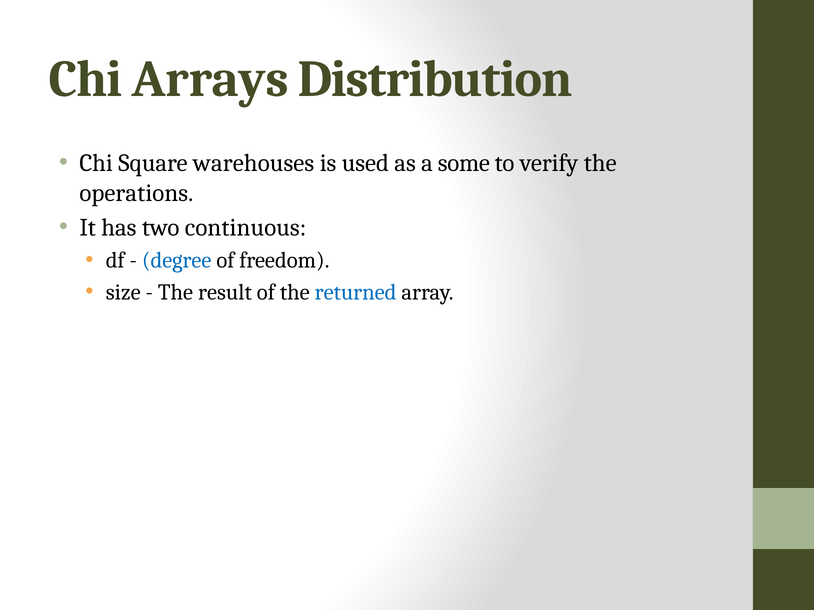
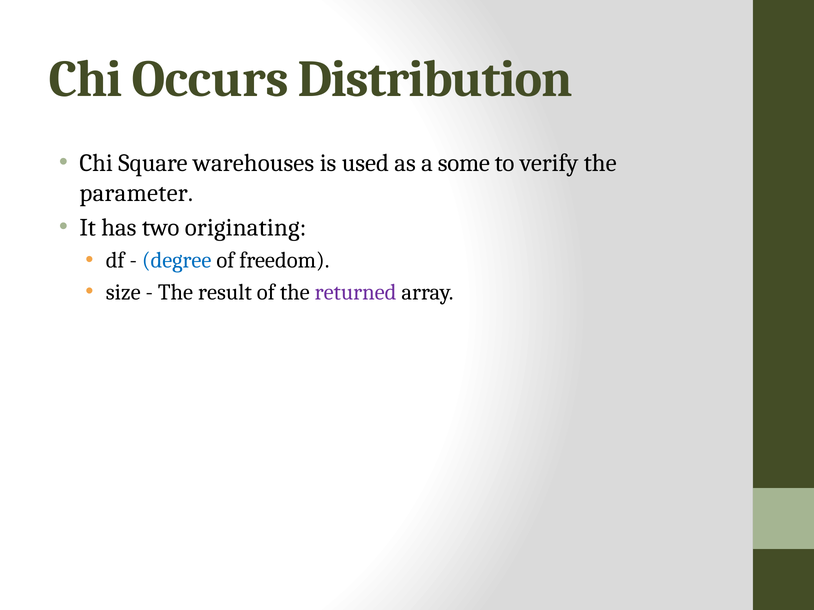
Arrays: Arrays -> Occurs
operations: operations -> parameter
continuous: continuous -> originating
returned colour: blue -> purple
